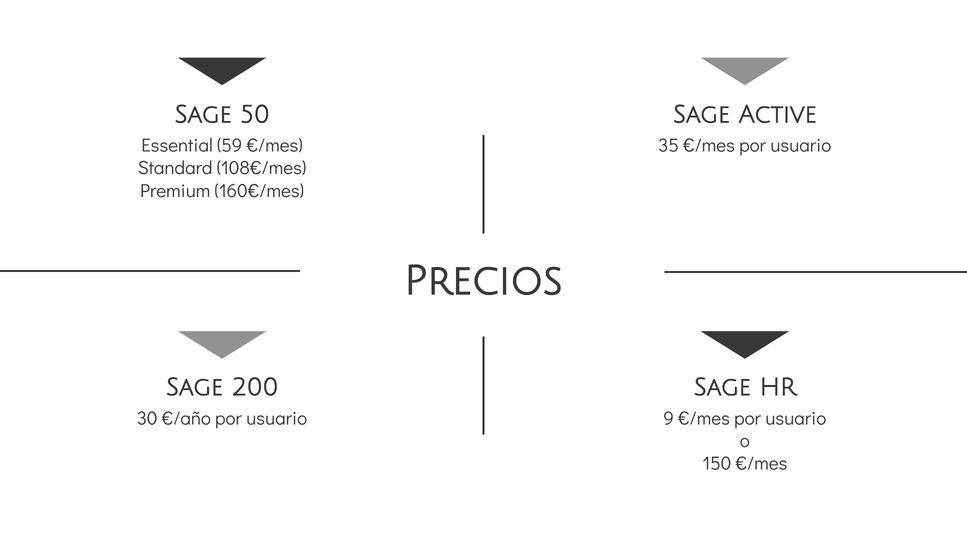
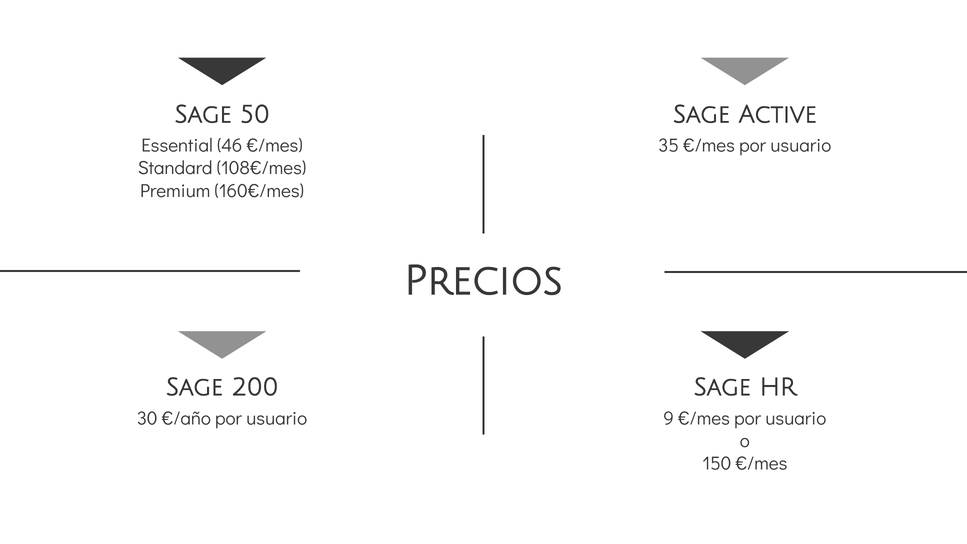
59: 59 -> 46
